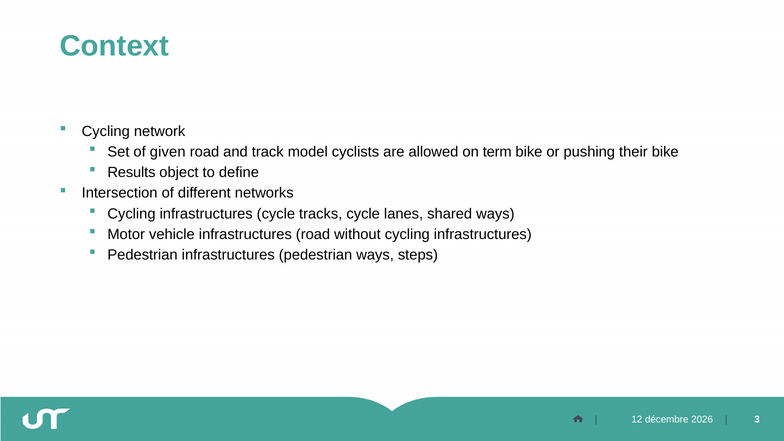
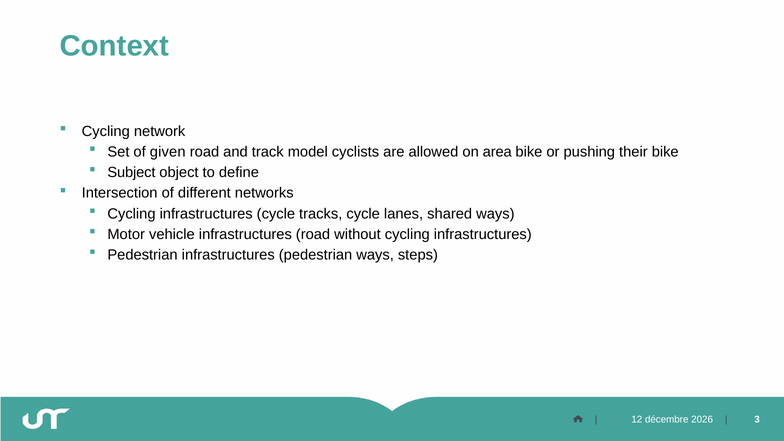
term: term -> area
Results: Results -> Subject
